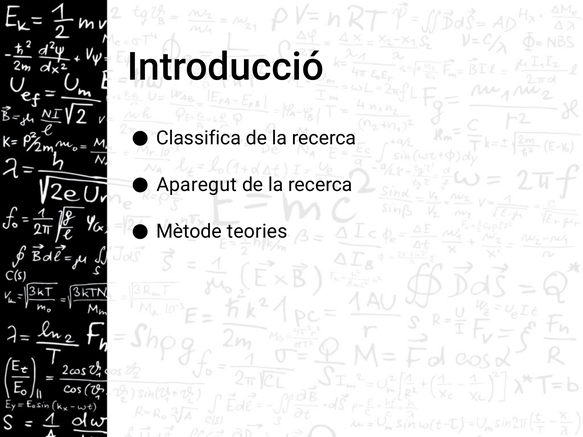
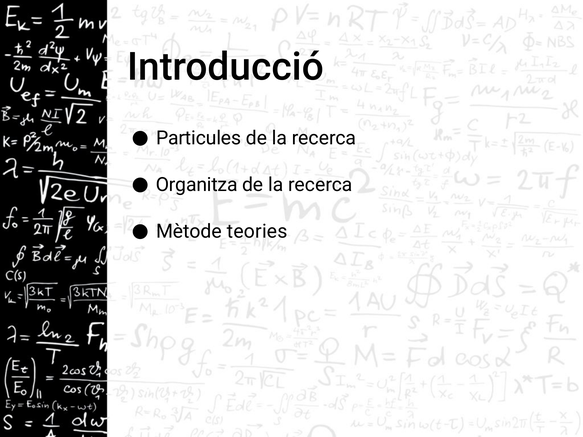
Classifica: Classifica -> Particules
Aparegut: Aparegut -> Organitza
